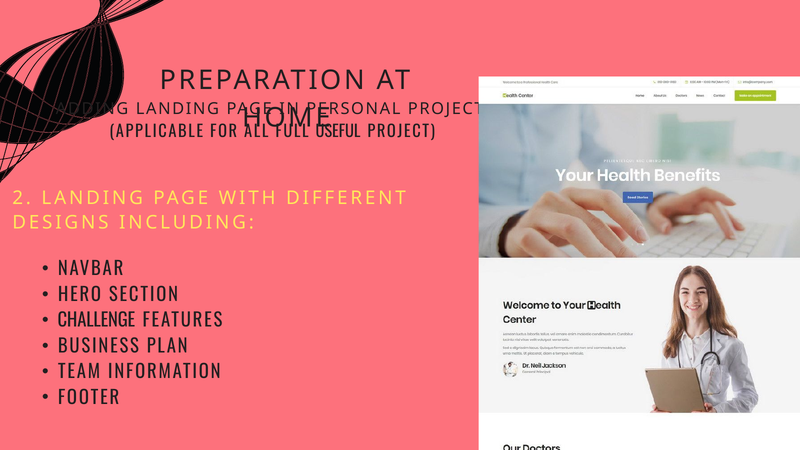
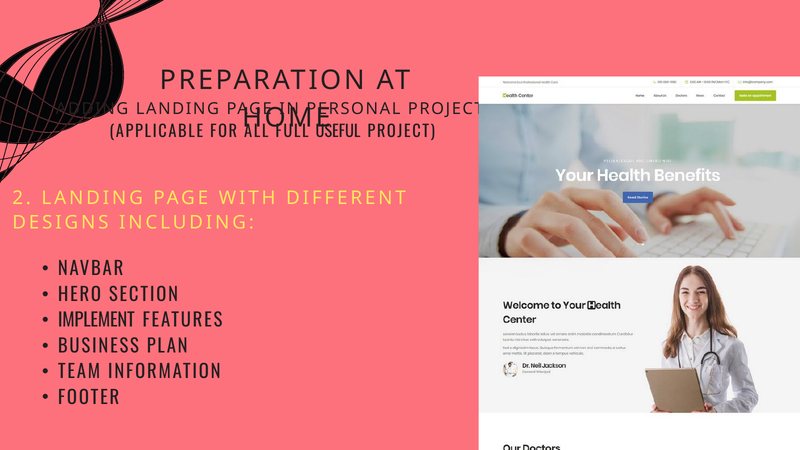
CHALLENGE: CHALLENGE -> IMPLEMENT
